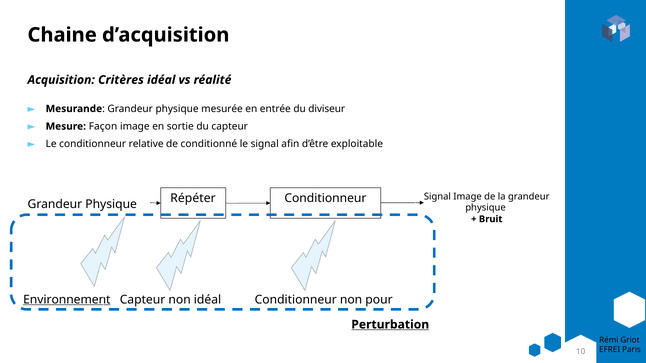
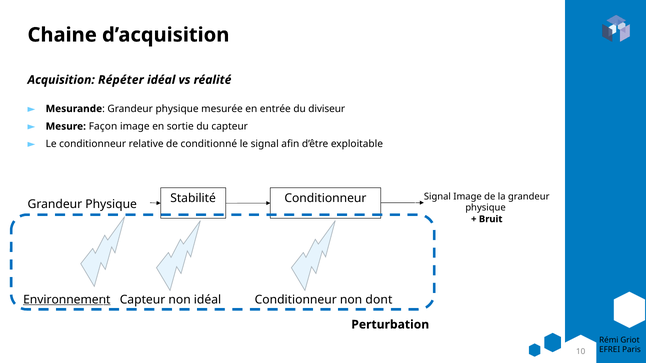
Critères: Critères -> Répéter
Répéter: Répéter -> Stabilité
pour: pour -> dont
Perturbation underline: present -> none
